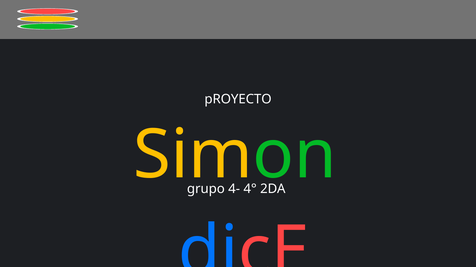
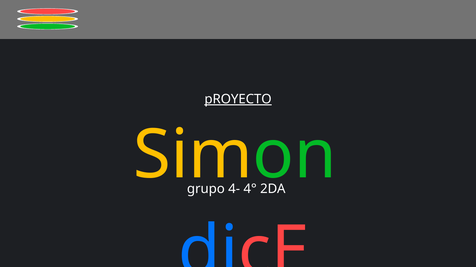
pROYECTO underline: none -> present
